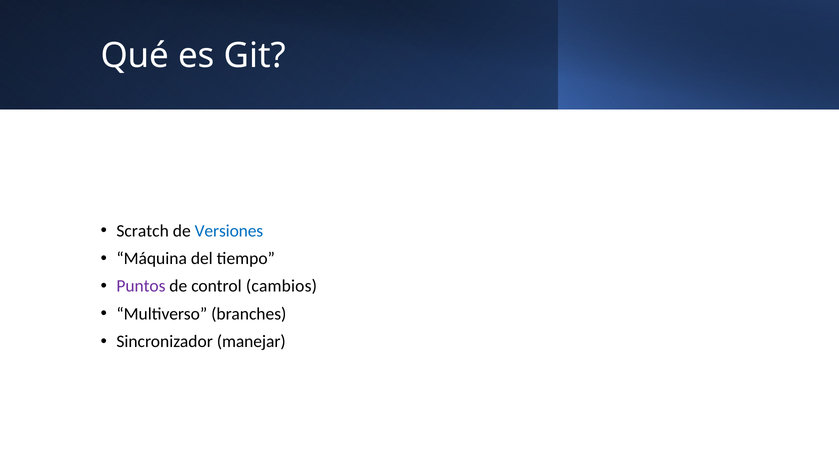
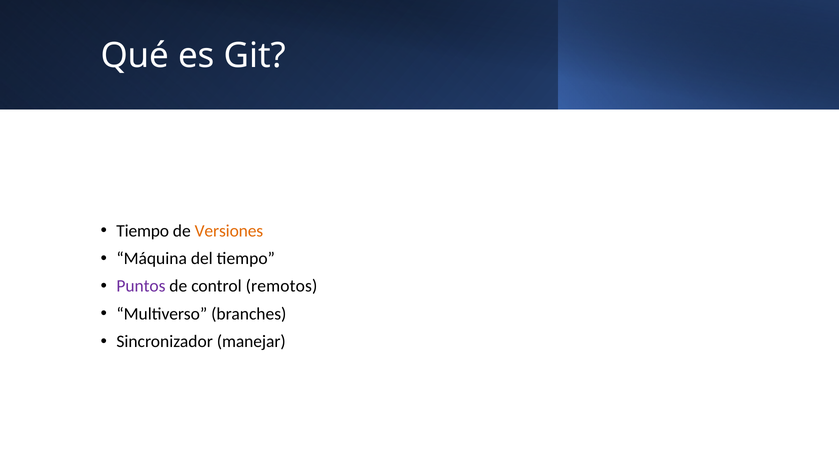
Scratch at (143, 231): Scratch -> Tiempo
Versiones colour: blue -> orange
cambios: cambios -> remotos
